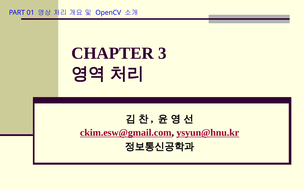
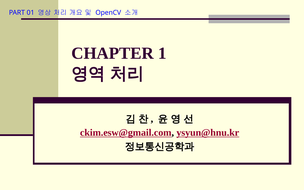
3: 3 -> 1
